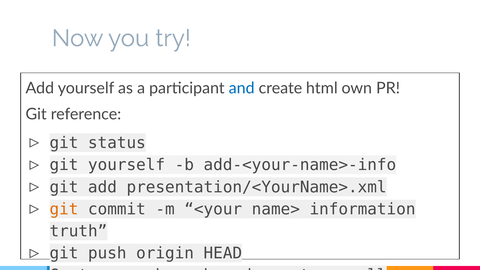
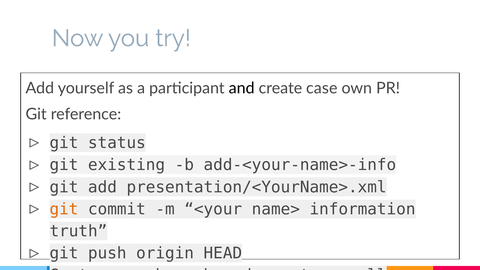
and at (242, 88) colour: blue -> black
html: html -> case
git yourself: yourself -> existing
